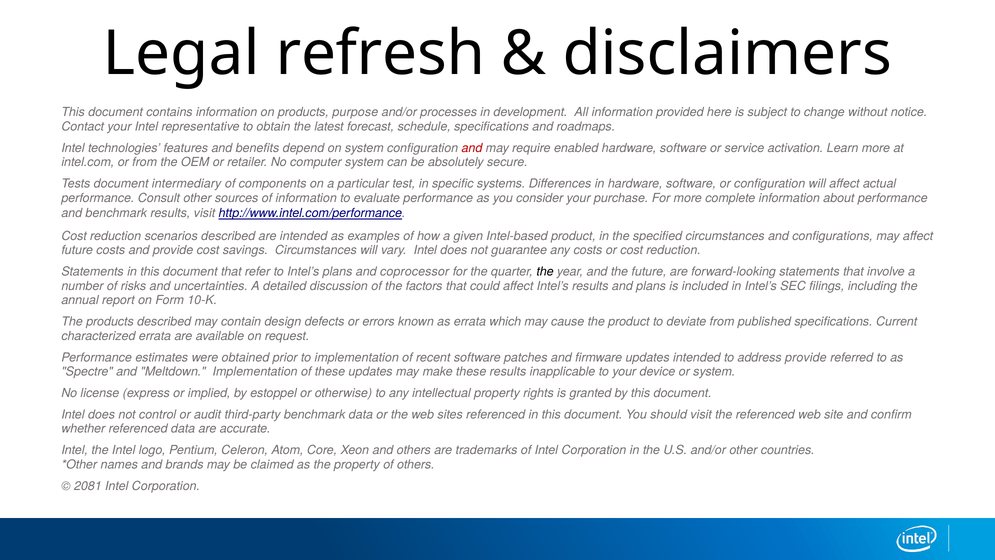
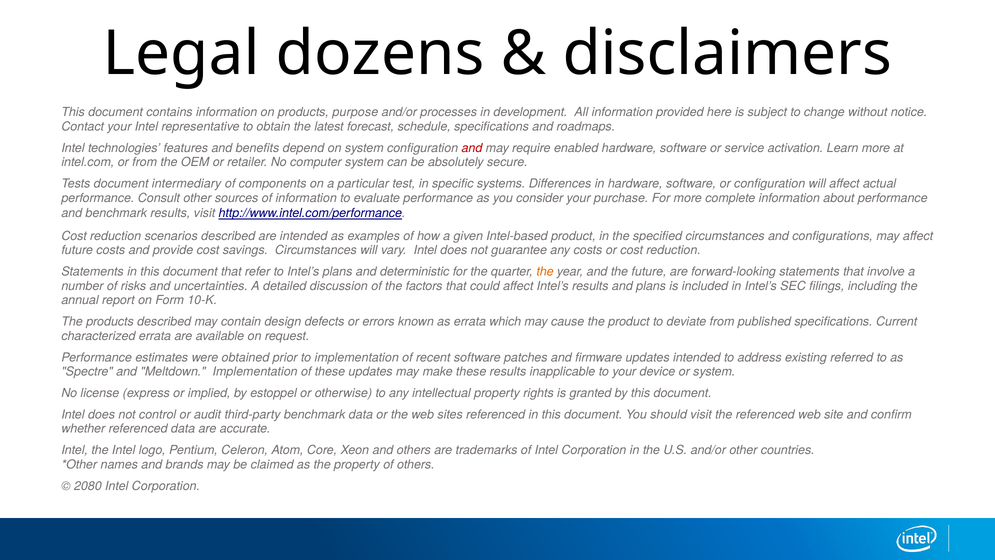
refresh: refresh -> dozens
coprocessor: coprocessor -> deterministic
the at (545, 272) colour: black -> orange
address provide: provide -> existing
2081: 2081 -> 2080
